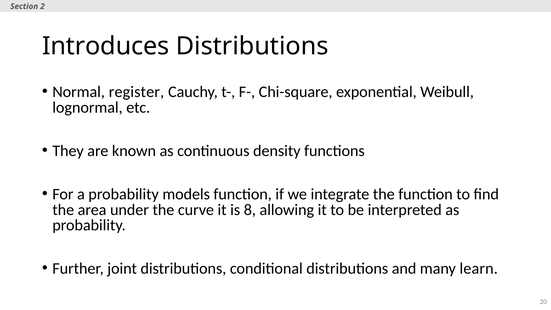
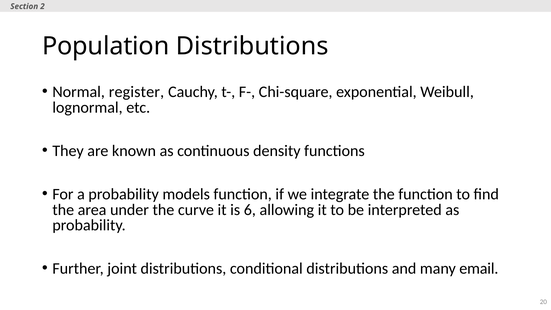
Introduces: Introduces -> Population
8: 8 -> 6
learn: learn -> email
